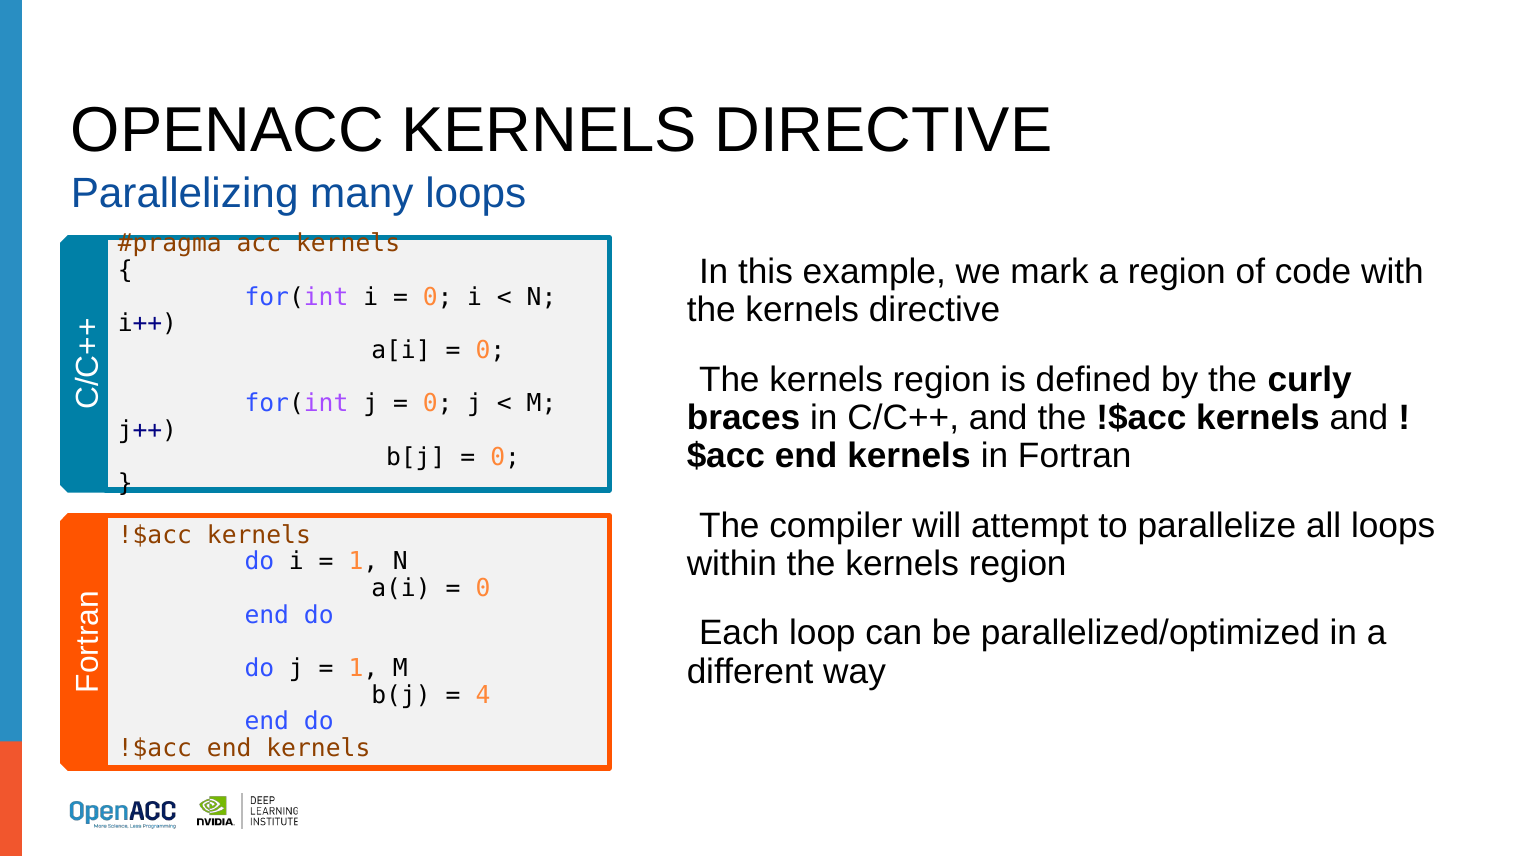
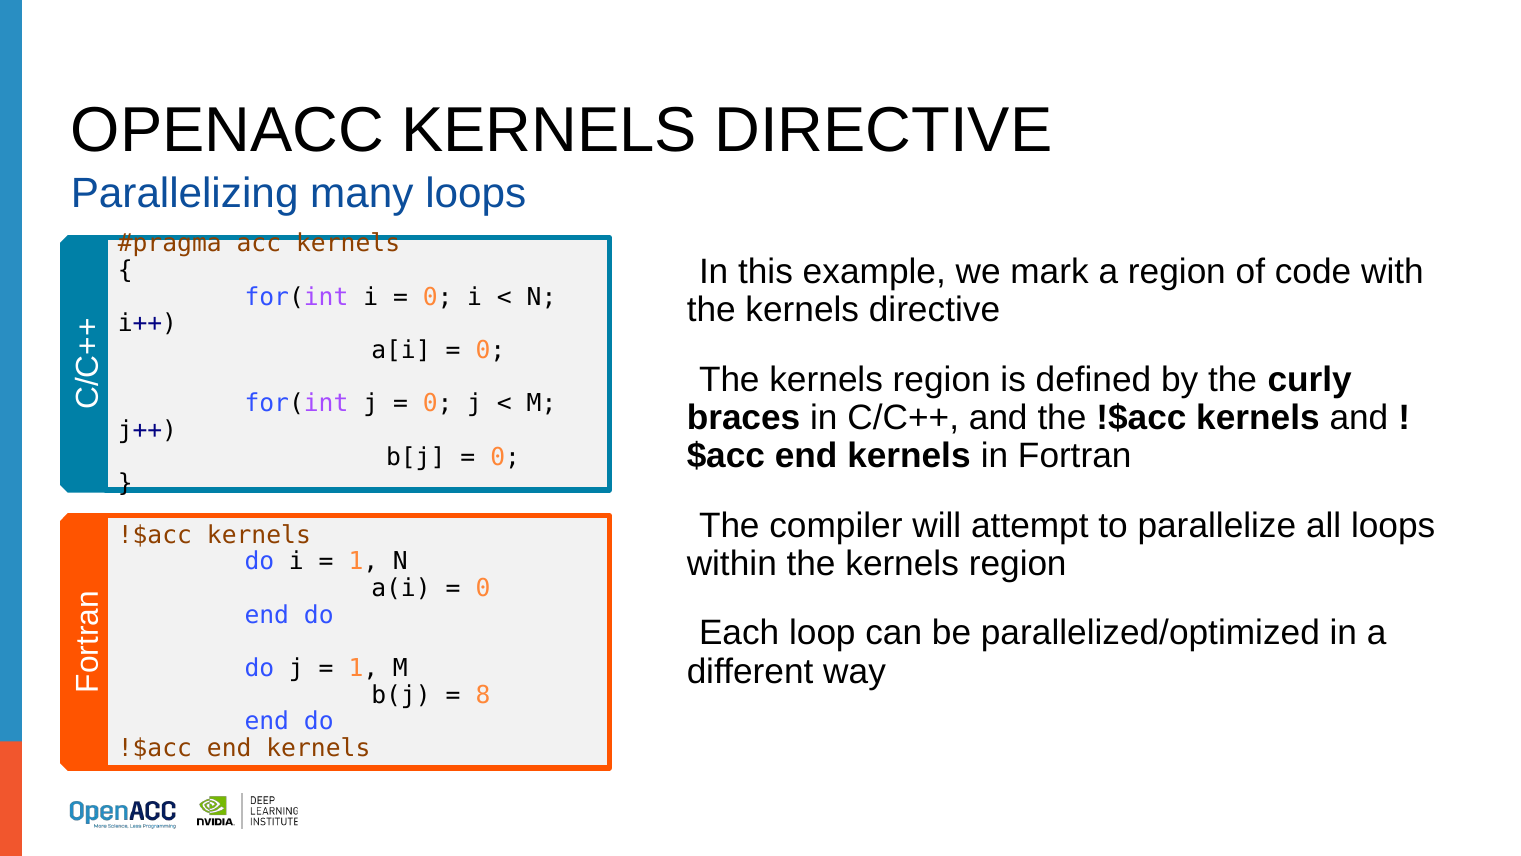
4: 4 -> 8
